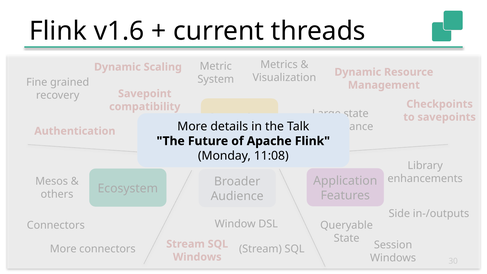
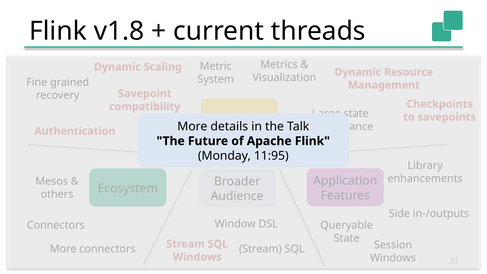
v1.6: v1.6 -> v1.8
11:08: 11:08 -> 11:95
